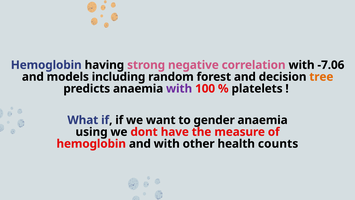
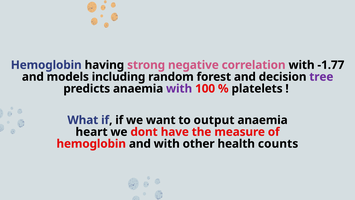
-7.06: -7.06 -> -1.77
tree colour: orange -> purple
gender: gender -> output
using: using -> heart
